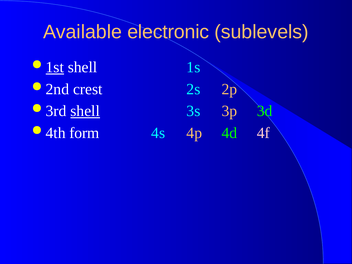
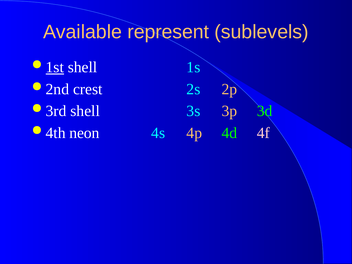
electronic: electronic -> represent
shell at (85, 111) underline: present -> none
form: form -> neon
